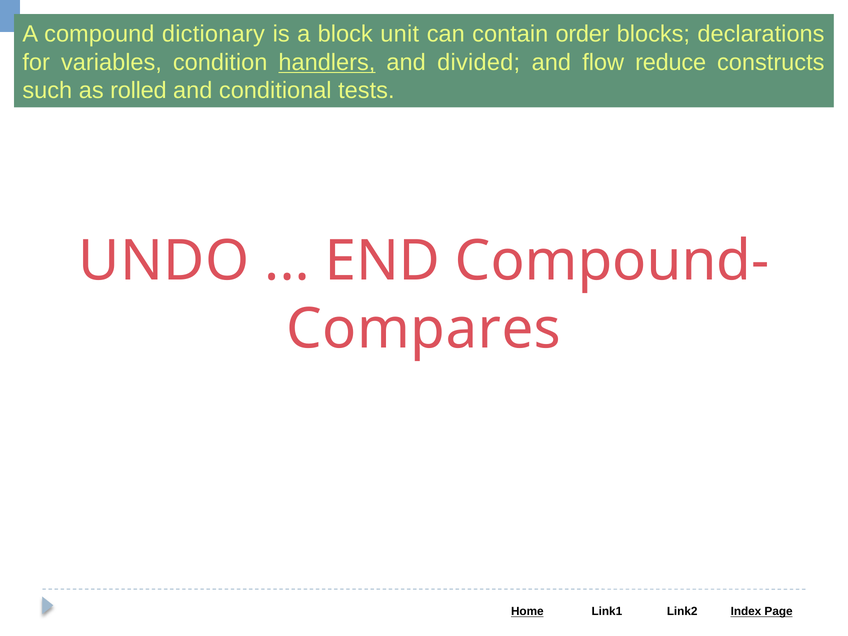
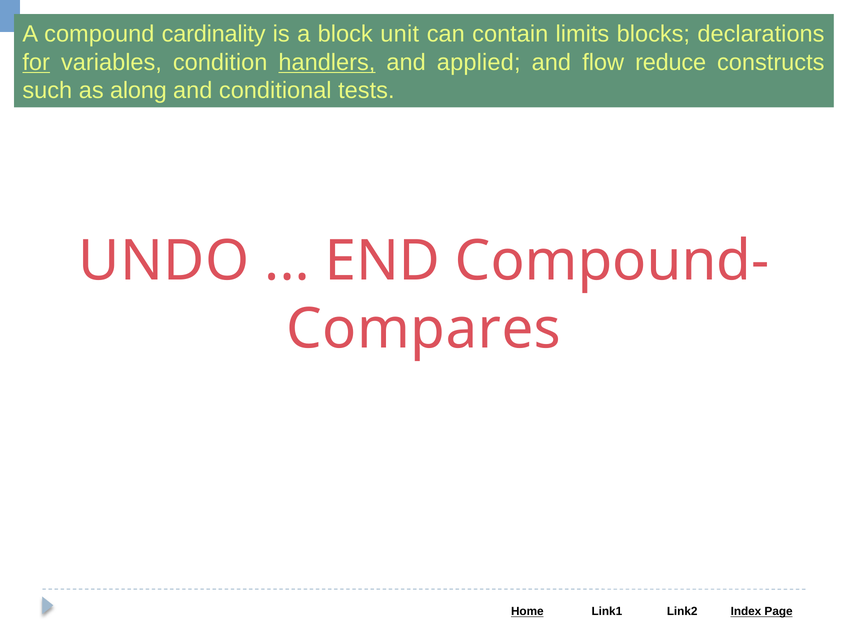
dictionary: dictionary -> cardinality
order: order -> limits
for underline: none -> present
divided: divided -> applied
rolled: rolled -> along
